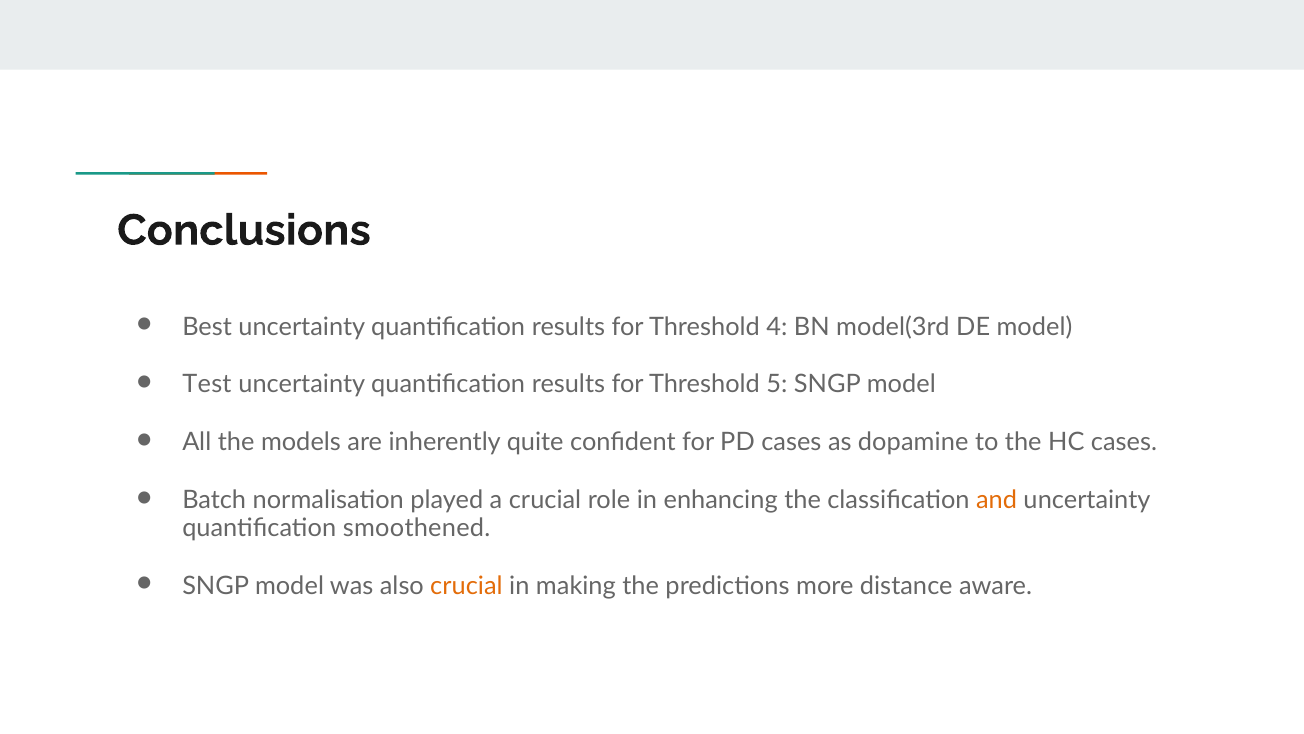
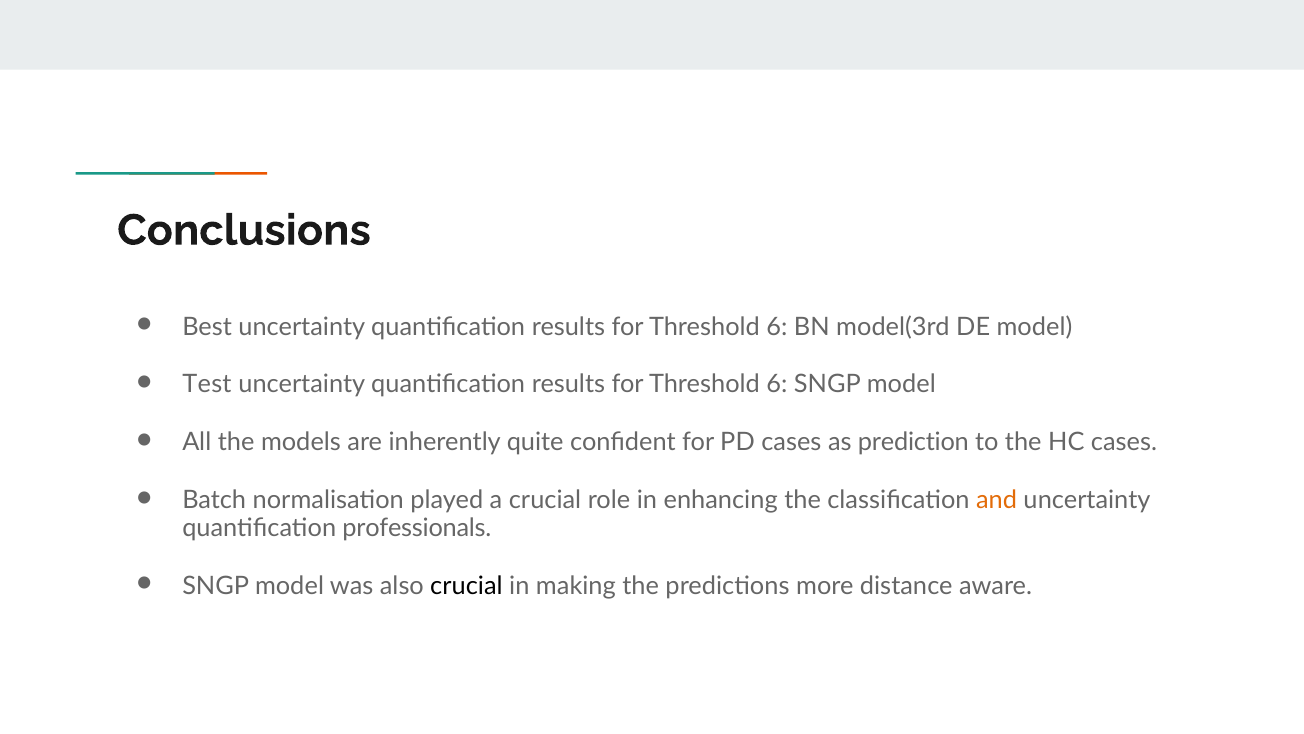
4 at (777, 327): 4 -> 6
5 at (777, 384): 5 -> 6
dopamine: dopamine -> prediction
smoothened: smoothened -> professionals
crucial at (466, 585) colour: orange -> black
